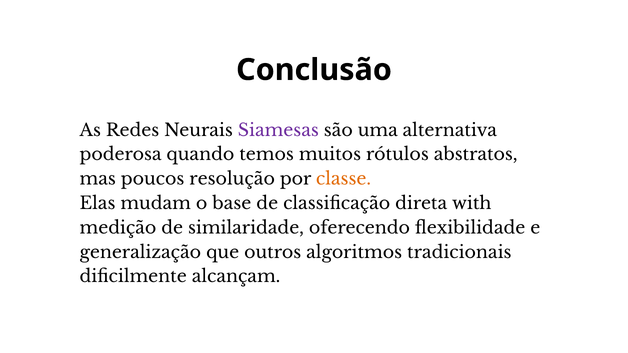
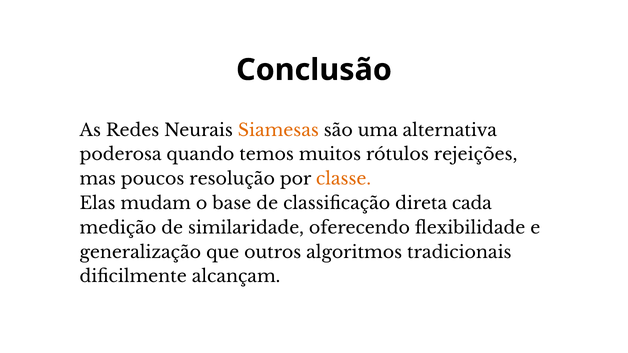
Siamesas colour: purple -> orange
abstratos: abstratos -> rejeições
with: with -> cada
